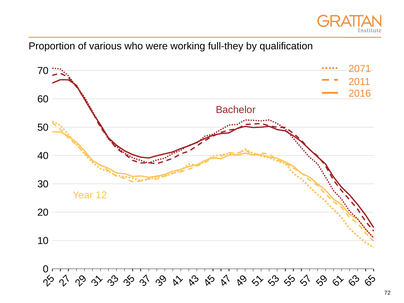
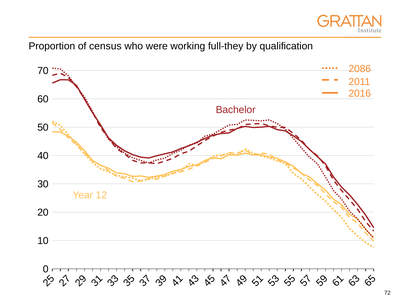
various: various -> census
2071: 2071 -> 2086
